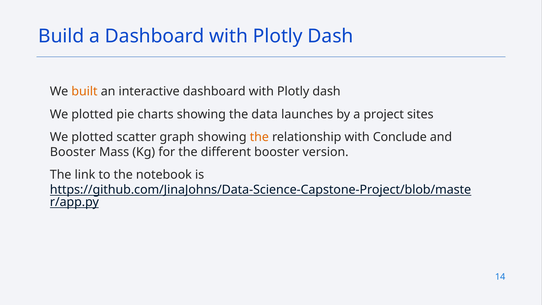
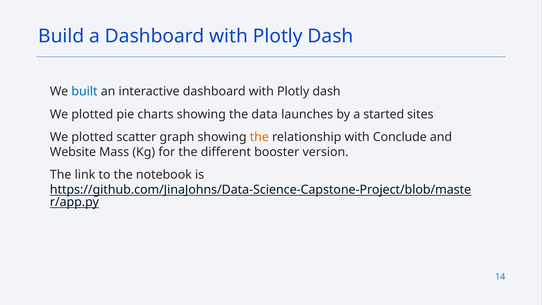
built colour: orange -> blue
project: project -> started
Booster at (73, 152): Booster -> Website
